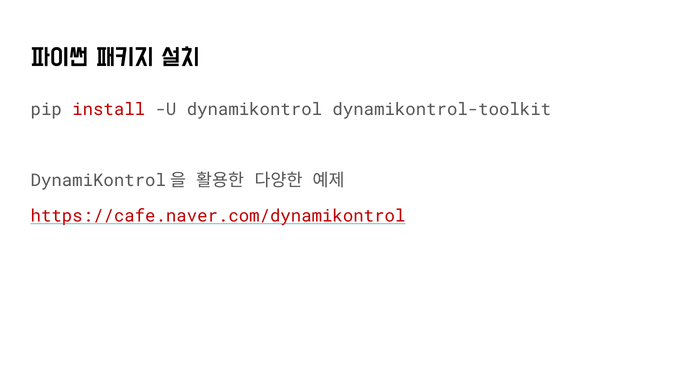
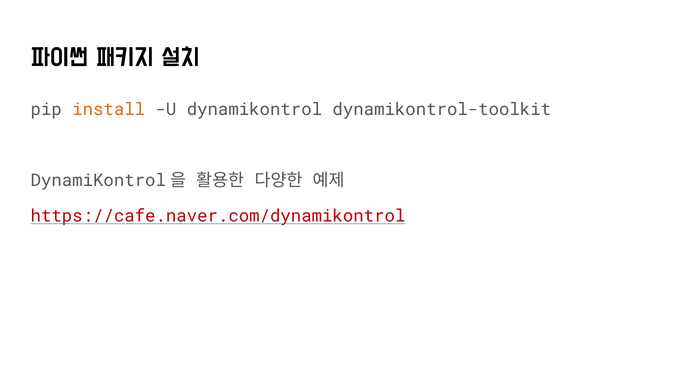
install colour: red -> orange
